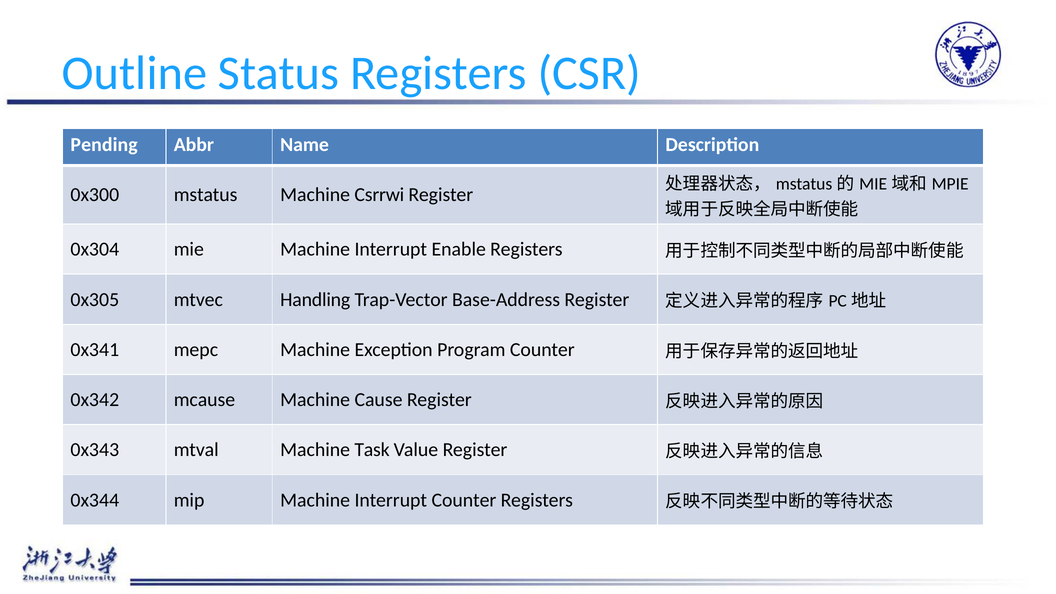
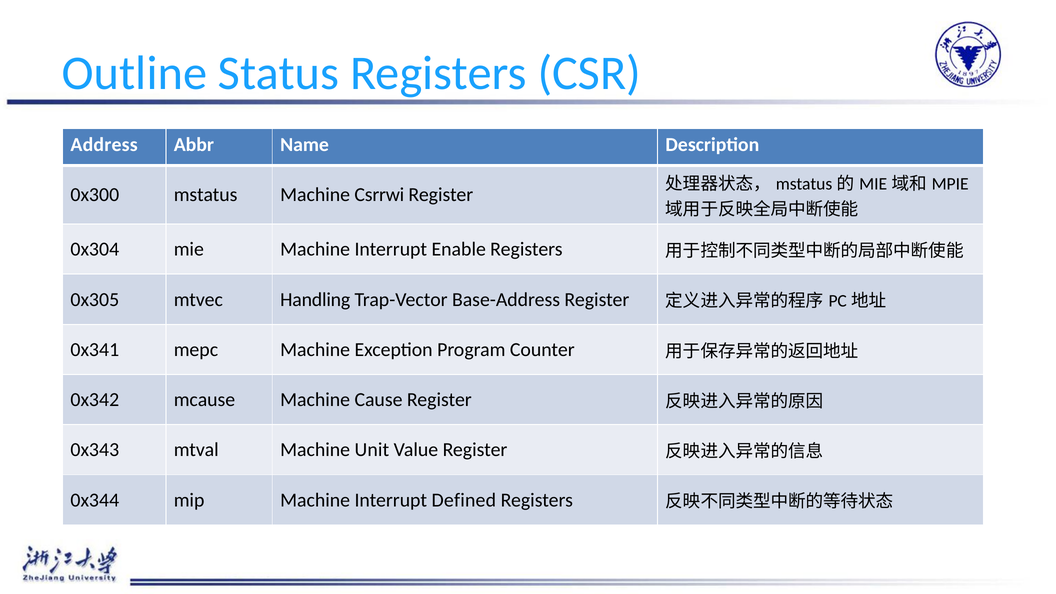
Pending: Pending -> Address
Task: Task -> Unit
Interrupt Counter: Counter -> Defined
